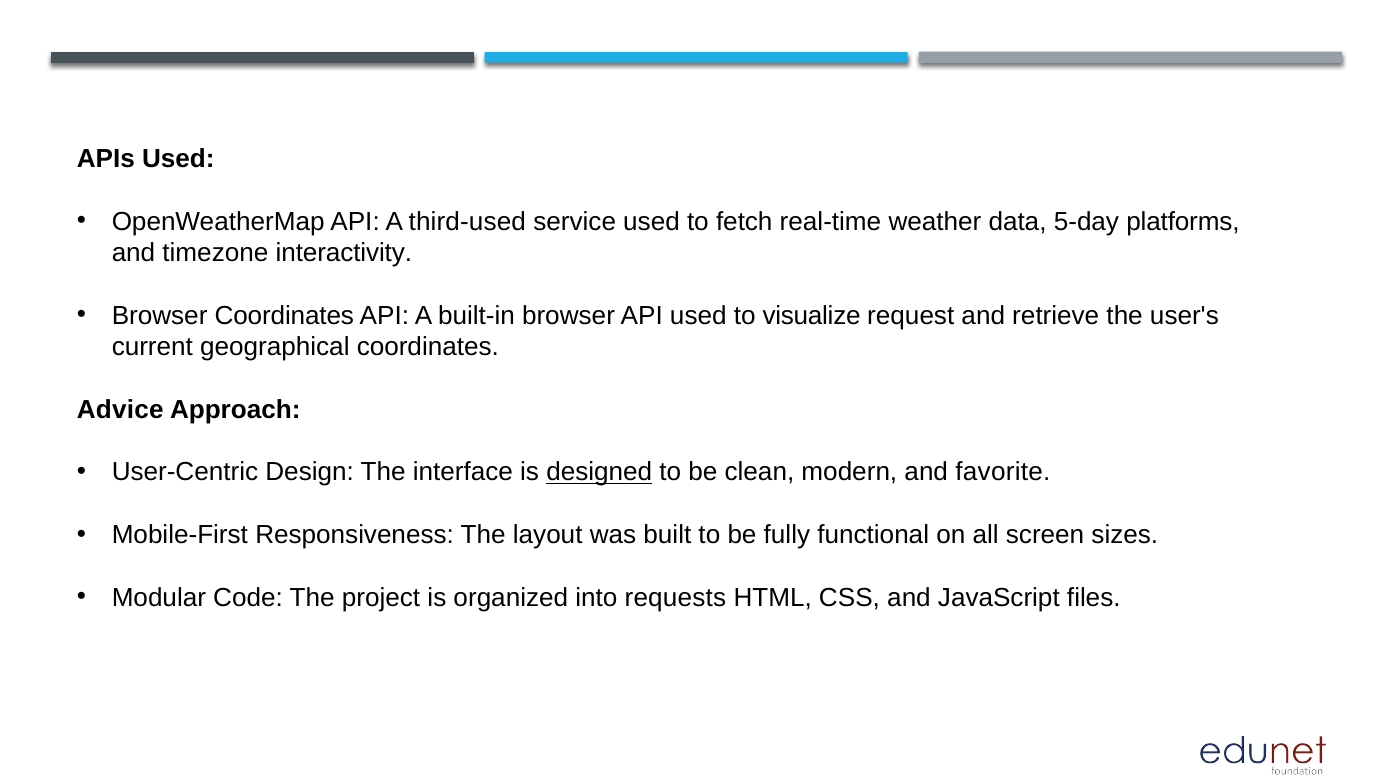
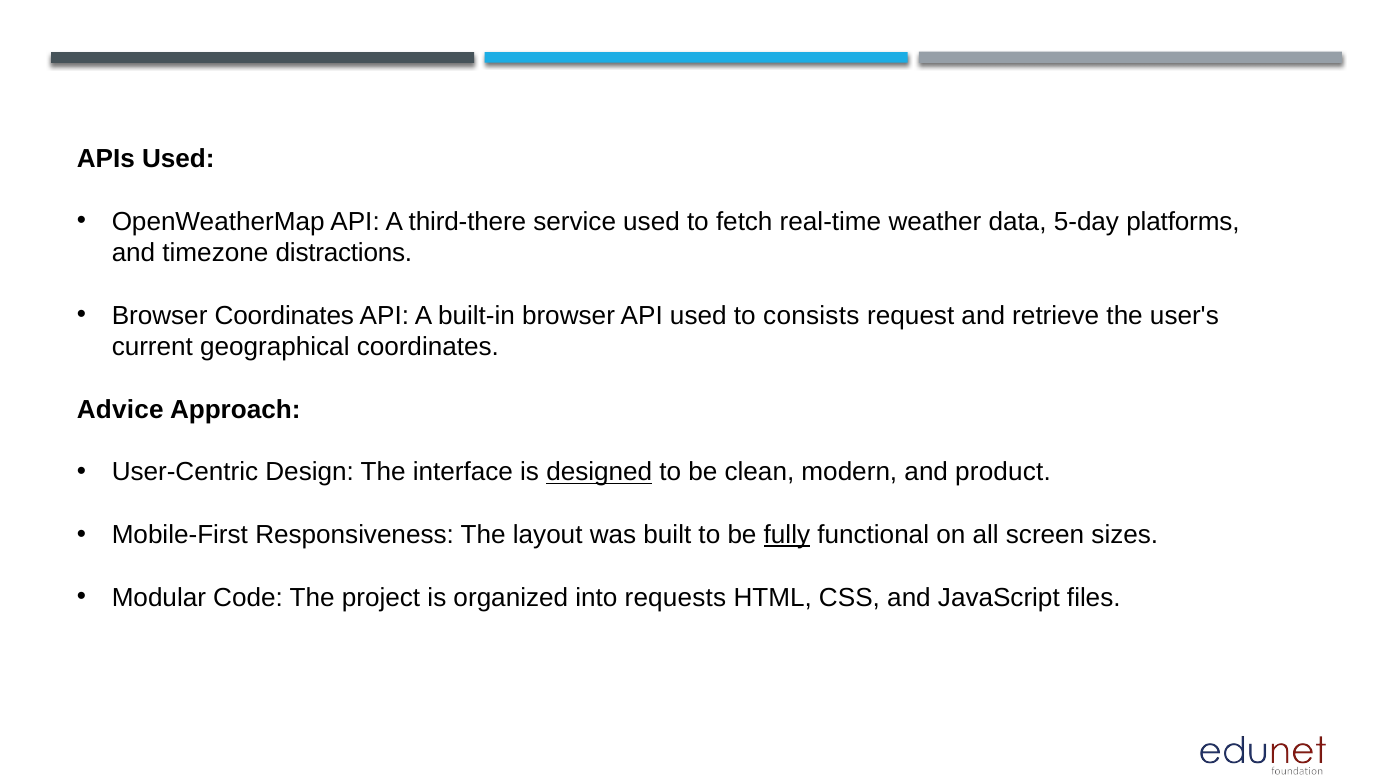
third-used: third-used -> third-there
interactivity: interactivity -> distractions
visualize: visualize -> consists
favorite: favorite -> product
fully underline: none -> present
